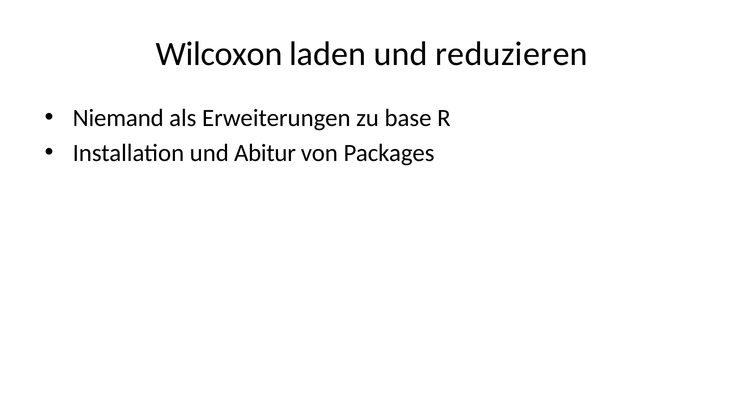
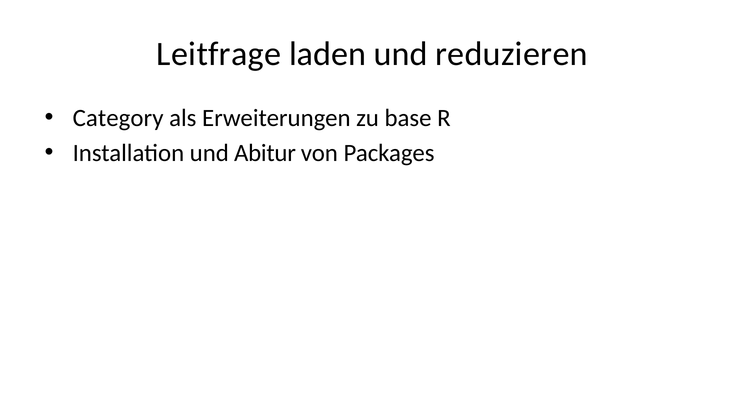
Wilcoxon: Wilcoxon -> Leitfrage
Niemand: Niemand -> Category
